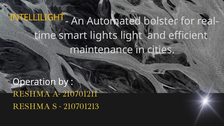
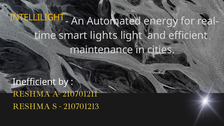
bolster: bolster -> energy
Operation: Operation -> Inefficient
